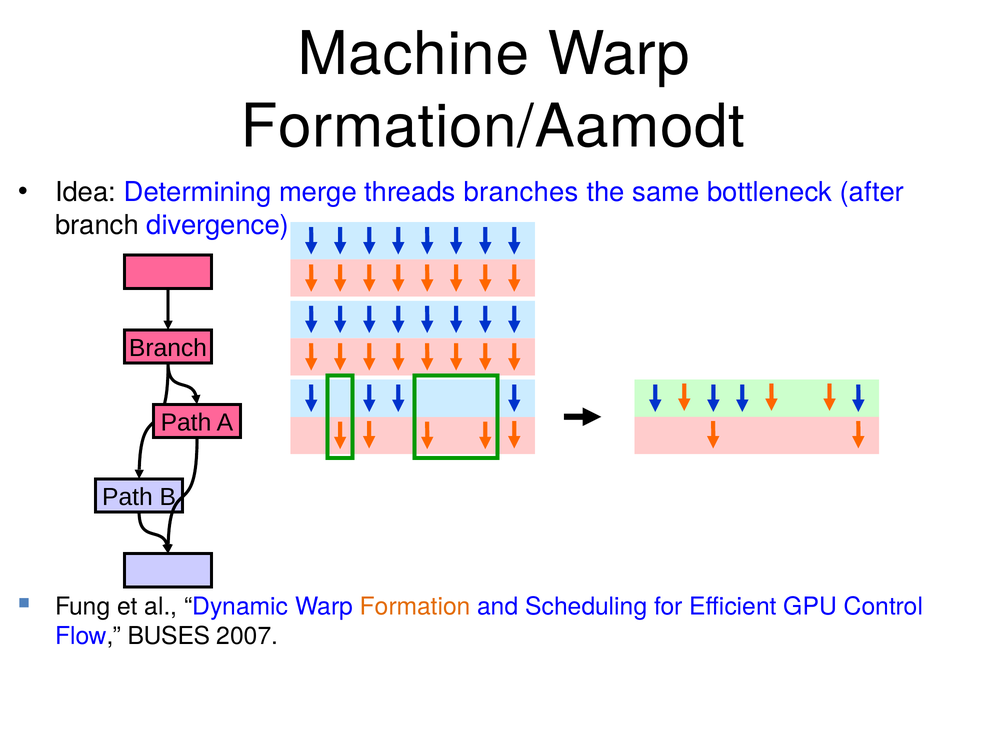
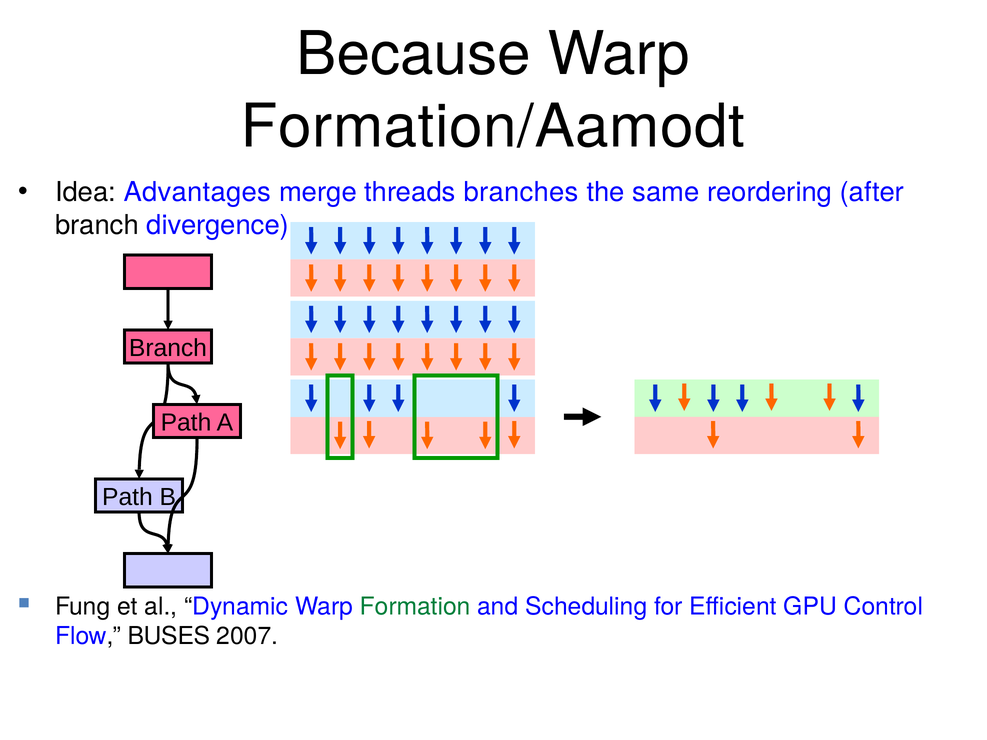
Machine: Machine -> Because
Determining: Determining -> Advantages
bottleneck: bottleneck -> reordering
Formation colour: orange -> green
